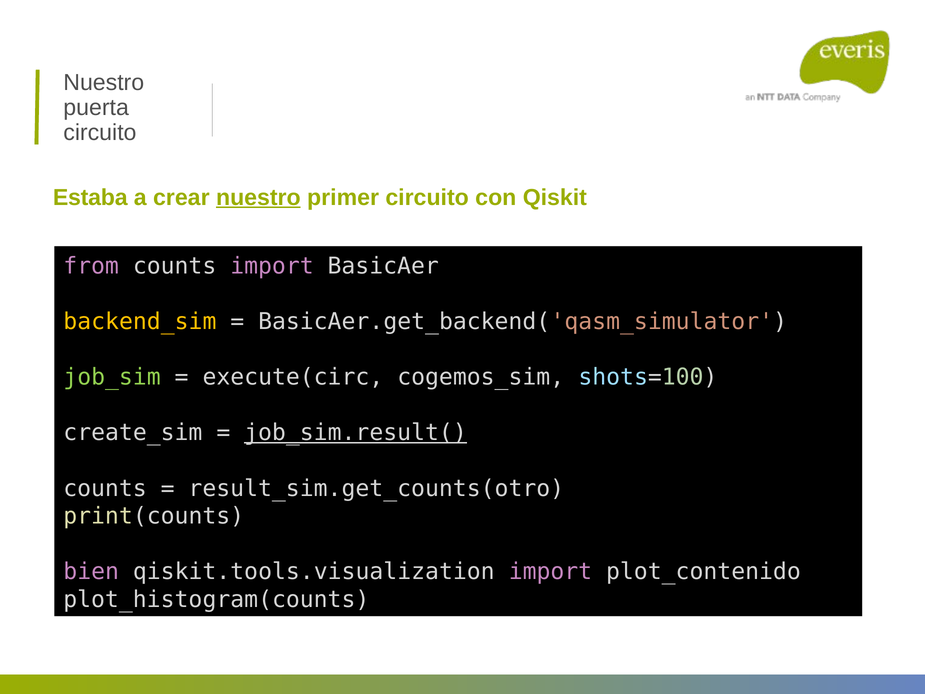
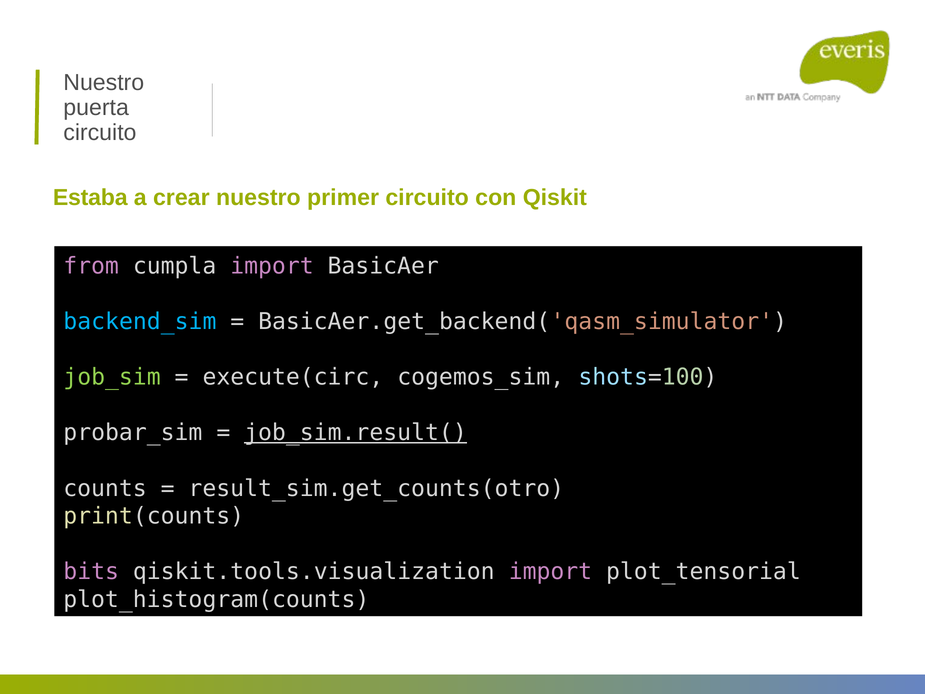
nuestro at (258, 197) underline: present -> none
from counts: counts -> cumpla
backend_sim colour: yellow -> light blue
create_sim: create_sim -> probar_sim
bien: bien -> bits
plot_contenido: plot_contenido -> plot_tensorial
